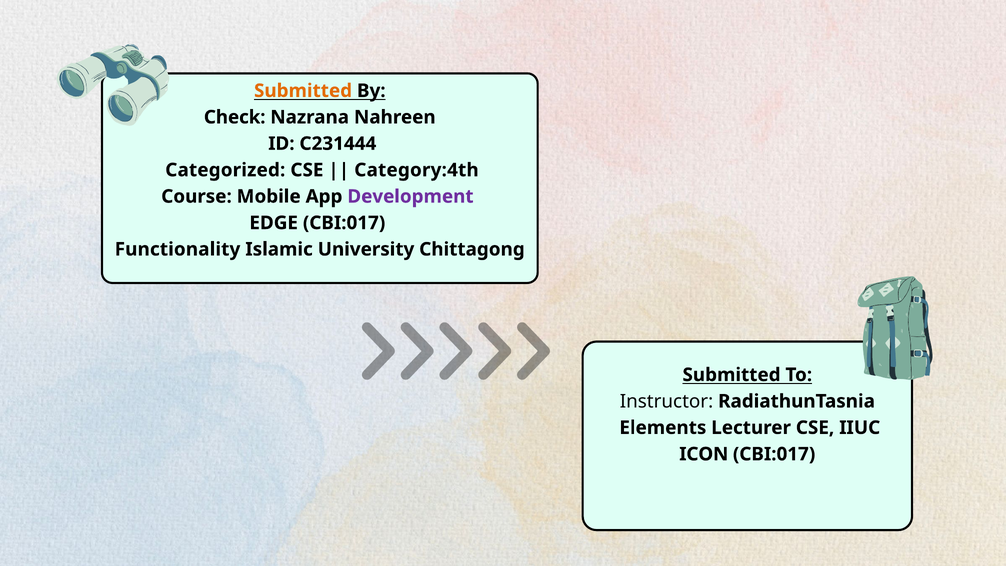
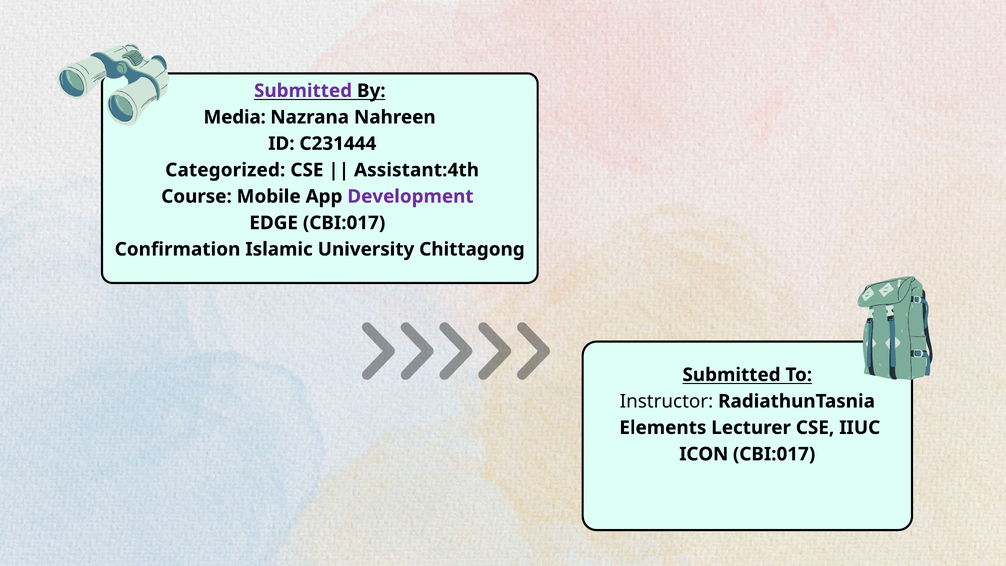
Submitted at (303, 91) colour: orange -> purple
Check: Check -> Media
Category:4th: Category:4th -> Assistant:4th
Functionality: Functionality -> Confirmation
